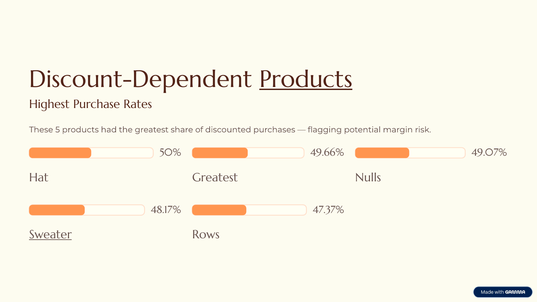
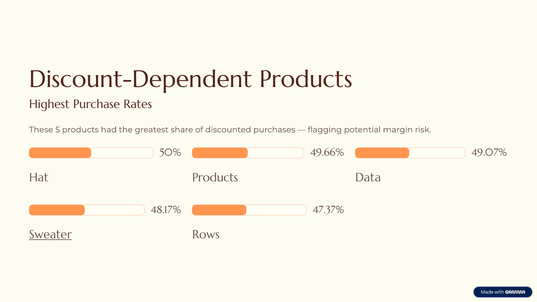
Products at (306, 79) underline: present -> none
Greatest at (215, 178): Greatest -> Products
Nulls: Nulls -> Data
